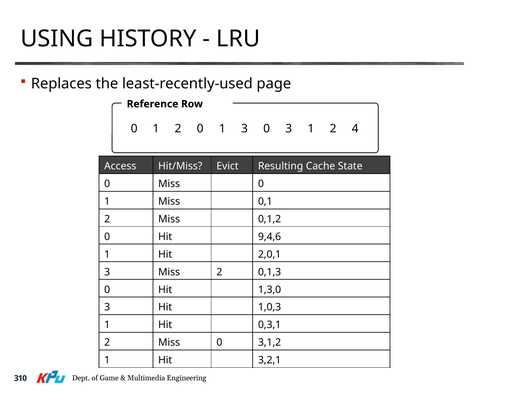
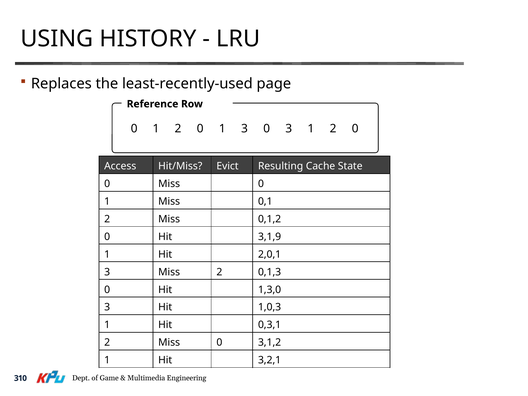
3 1 2 4: 4 -> 0
9,4,6: 9,4,6 -> 3,1,9
